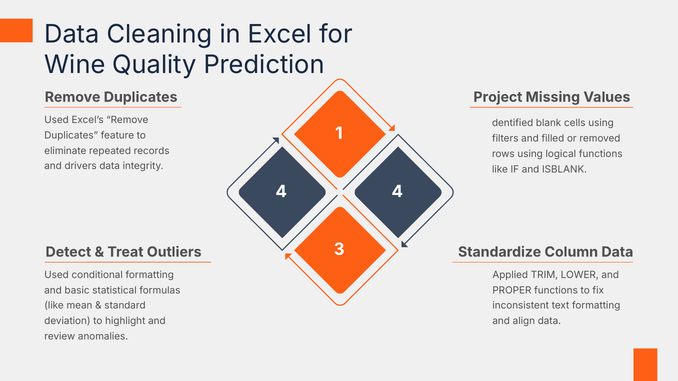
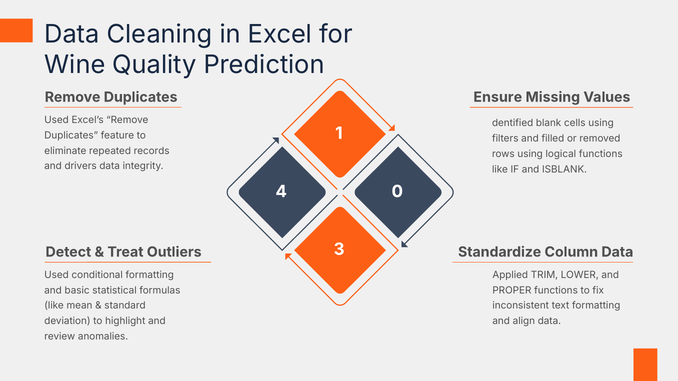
Project: Project -> Ensure
4 4: 4 -> 0
